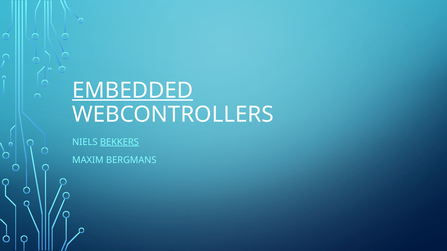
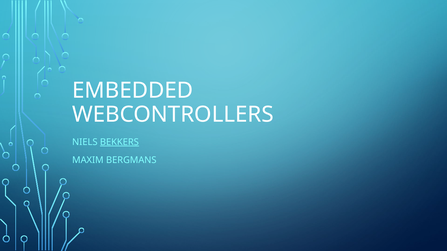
EMBEDDED underline: present -> none
